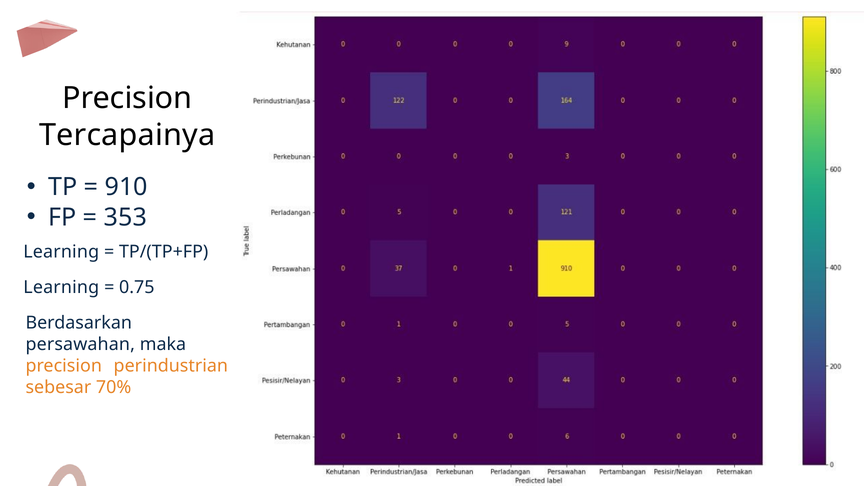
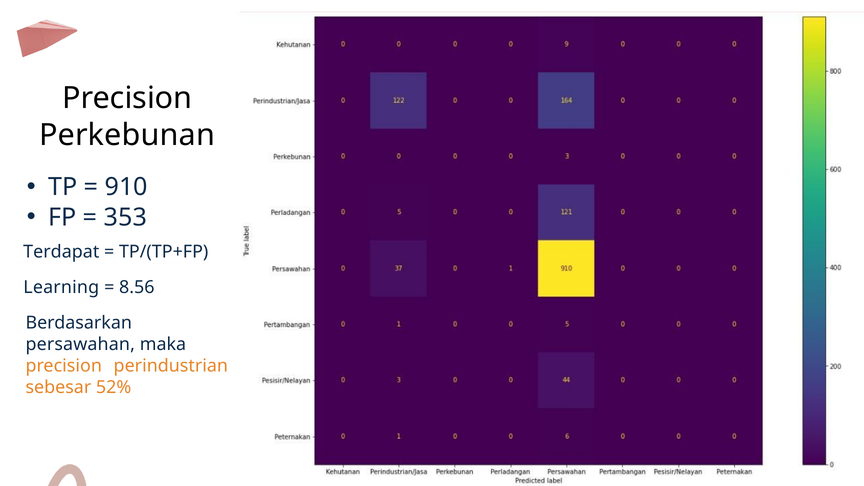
Tercapainya: Tercapainya -> Perkebunan
Learning at (61, 252): Learning -> Terdapat
0.75: 0.75 -> 8.56
70%: 70% -> 52%
